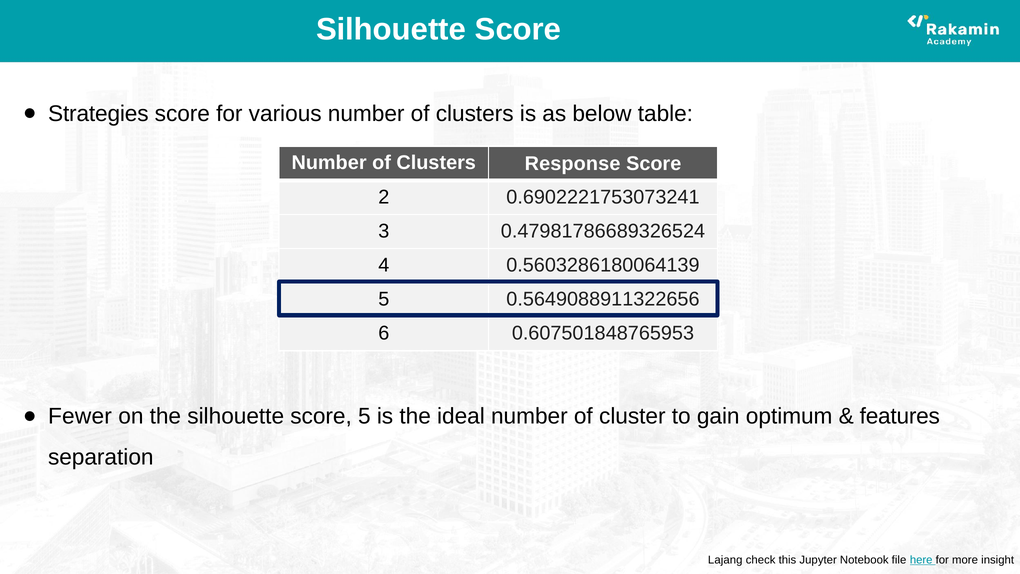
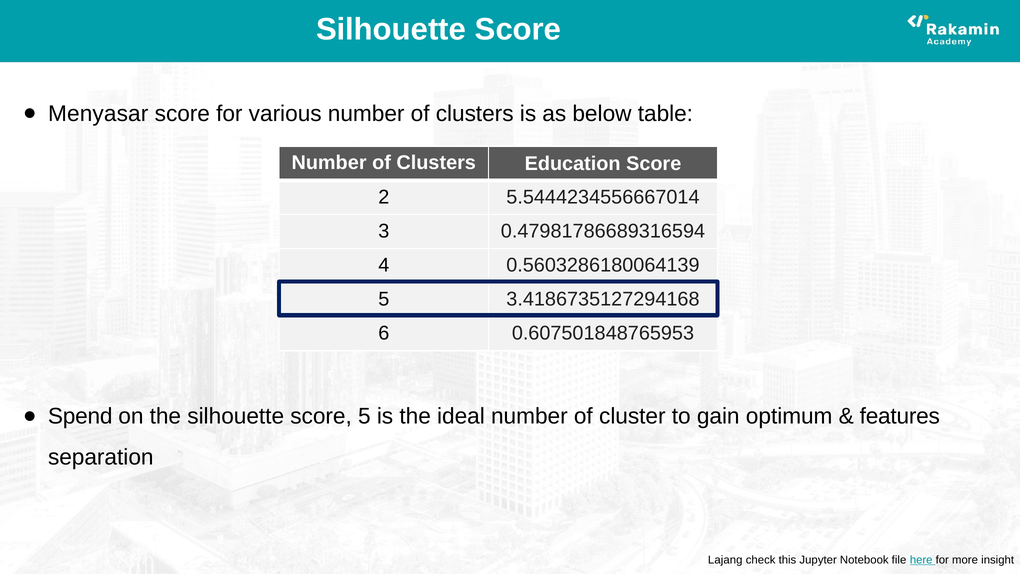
Strategies: Strategies -> Menyasar
Response: Response -> Education
0.6902221753073241: 0.6902221753073241 -> 5.5444234556667014
0.47981786689326524: 0.47981786689326524 -> 0.47981786689316594
0.5649088911322656: 0.5649088911322656 -> 3.4186735127294168
Fewer: Fewer -> Spend
